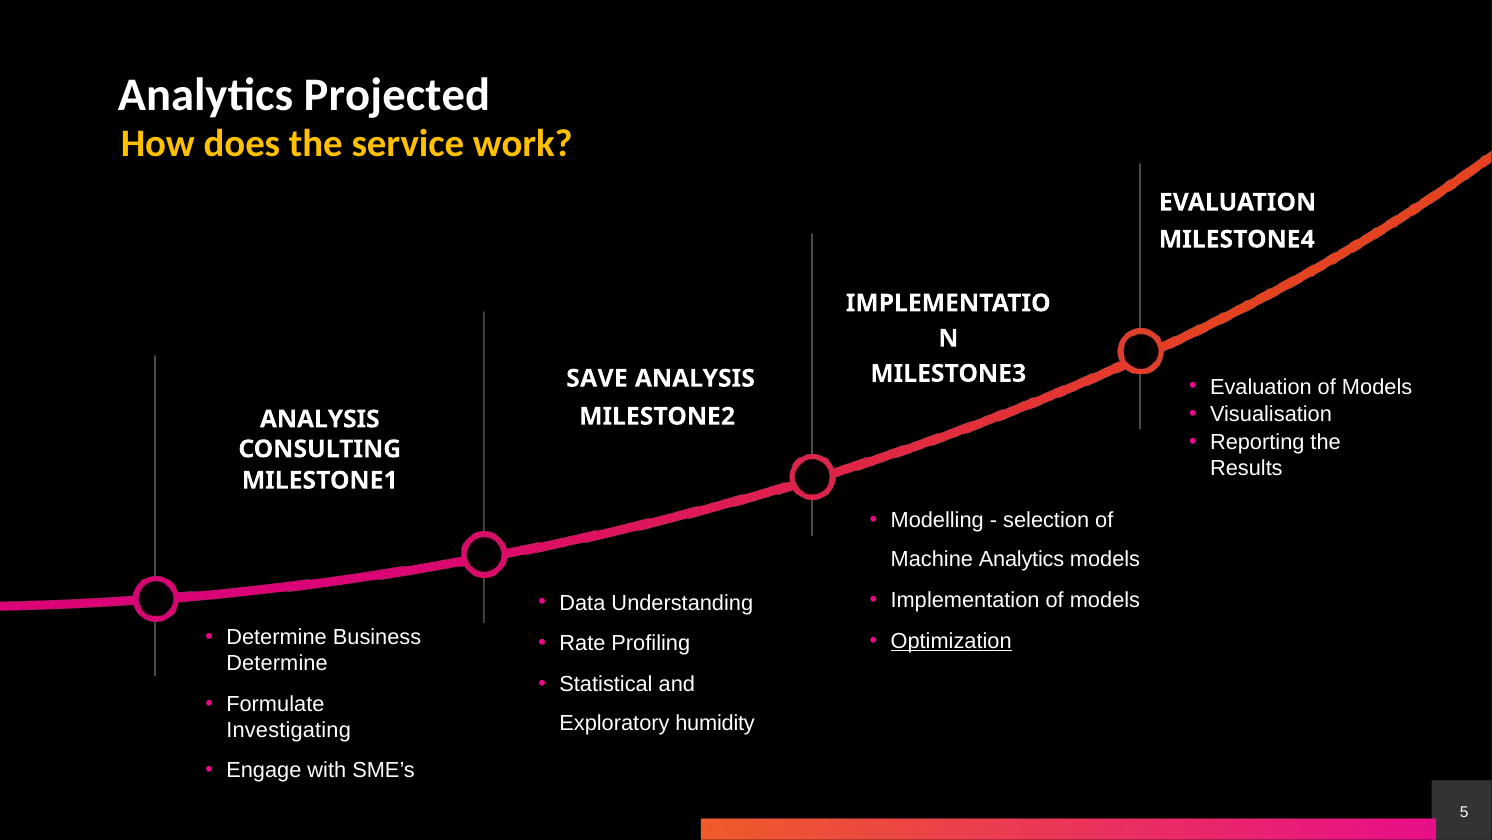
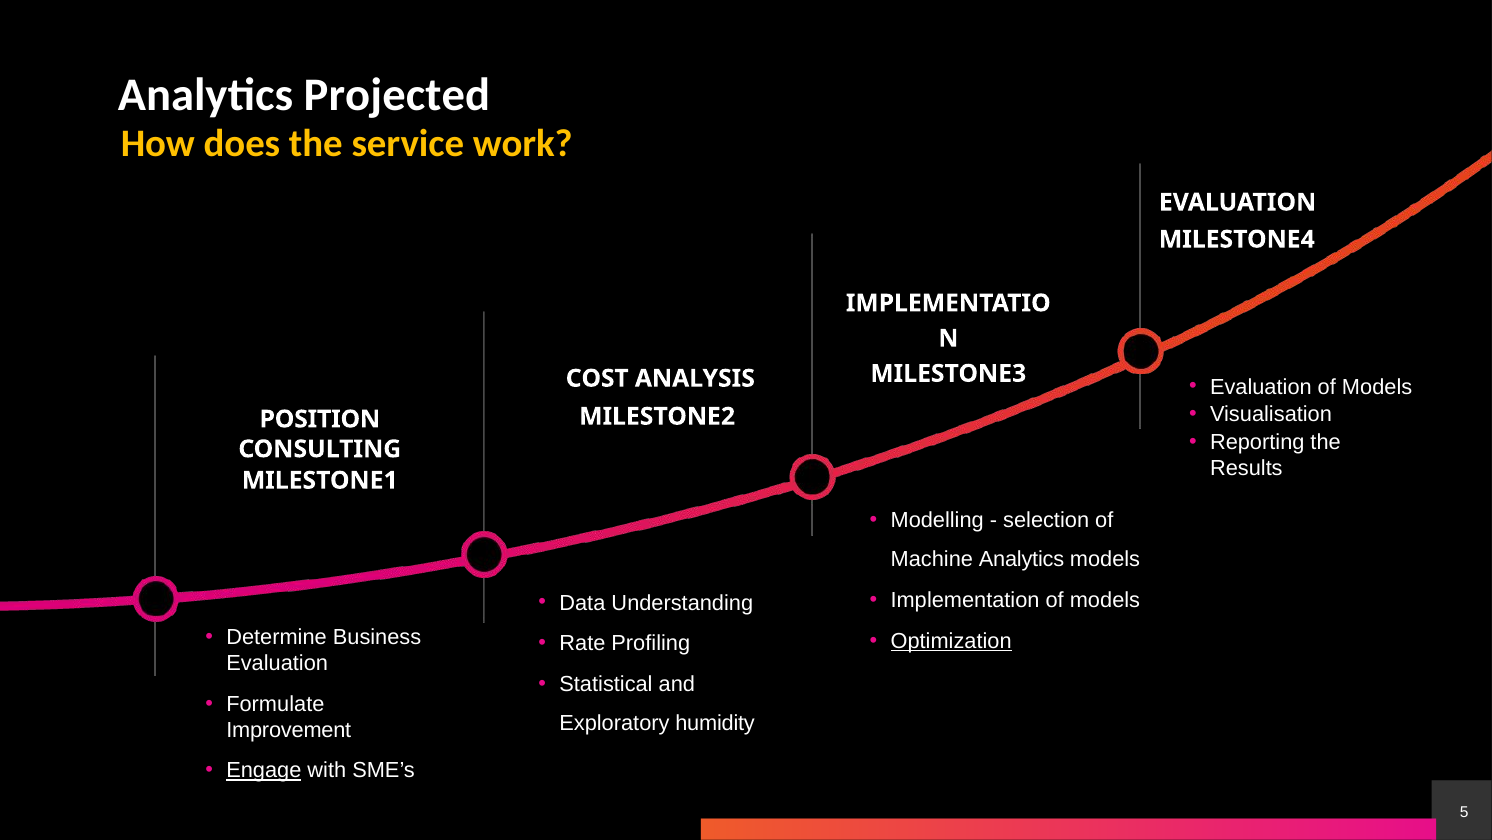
SAVE: SAVE -> COST
ANALYSIS at (320, 419): ANALYSIS -> POSITION
Determine at (277, 663): Determine -> Evaluation
Investigating: Investigating -> Improvement
Engage underline: none -> present
